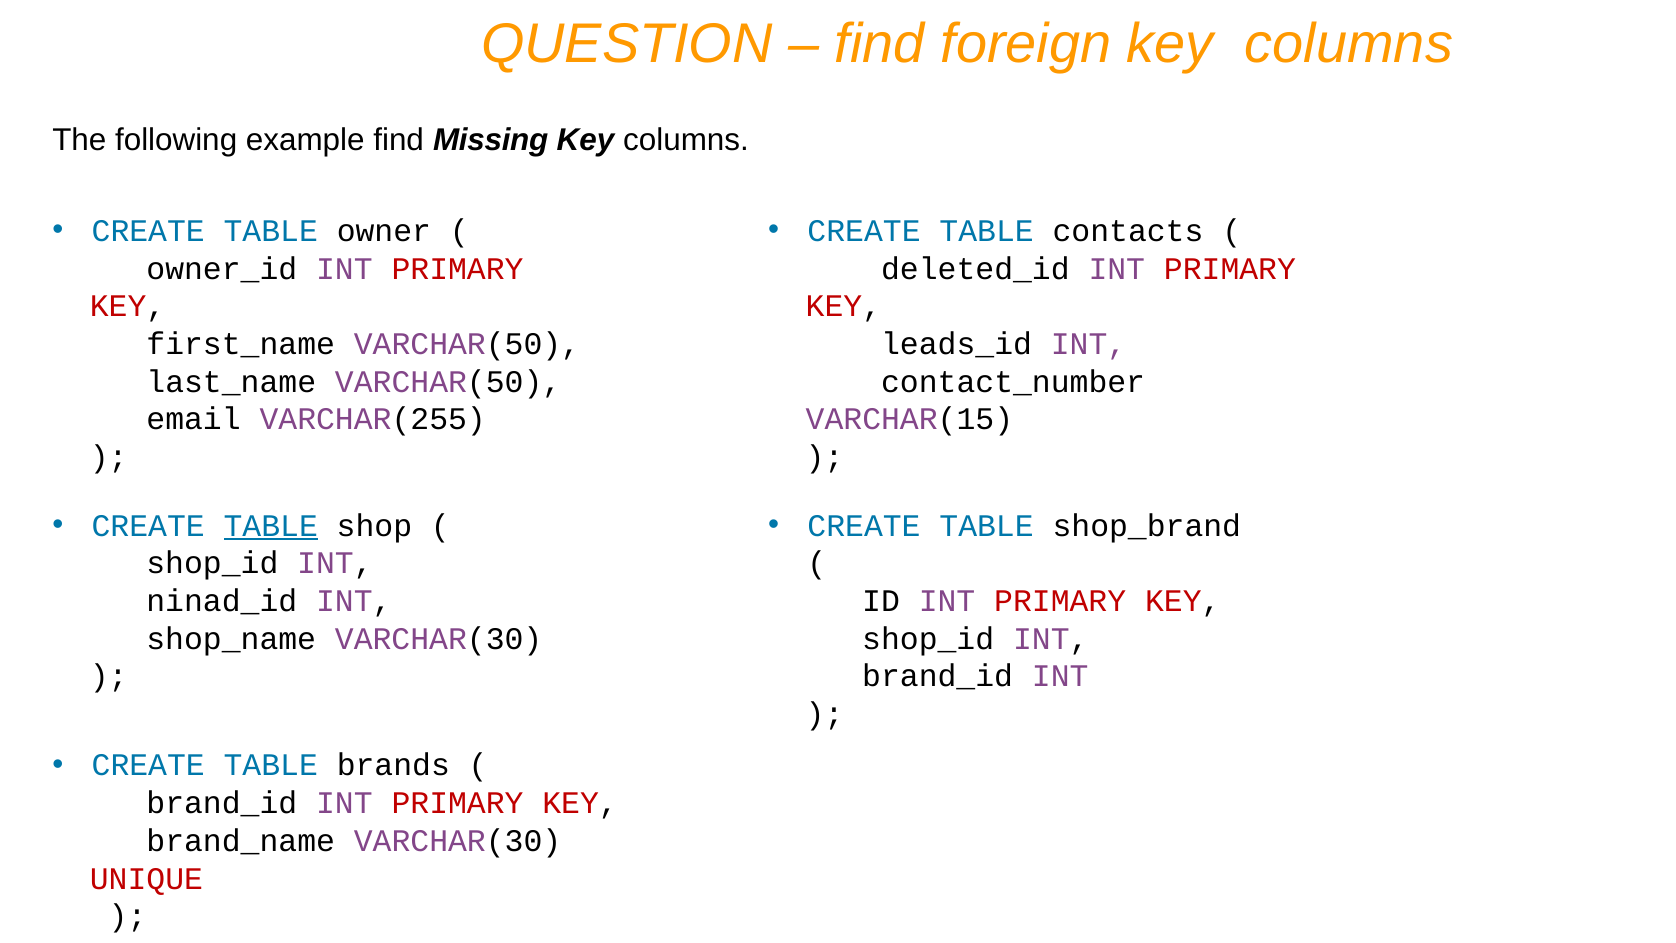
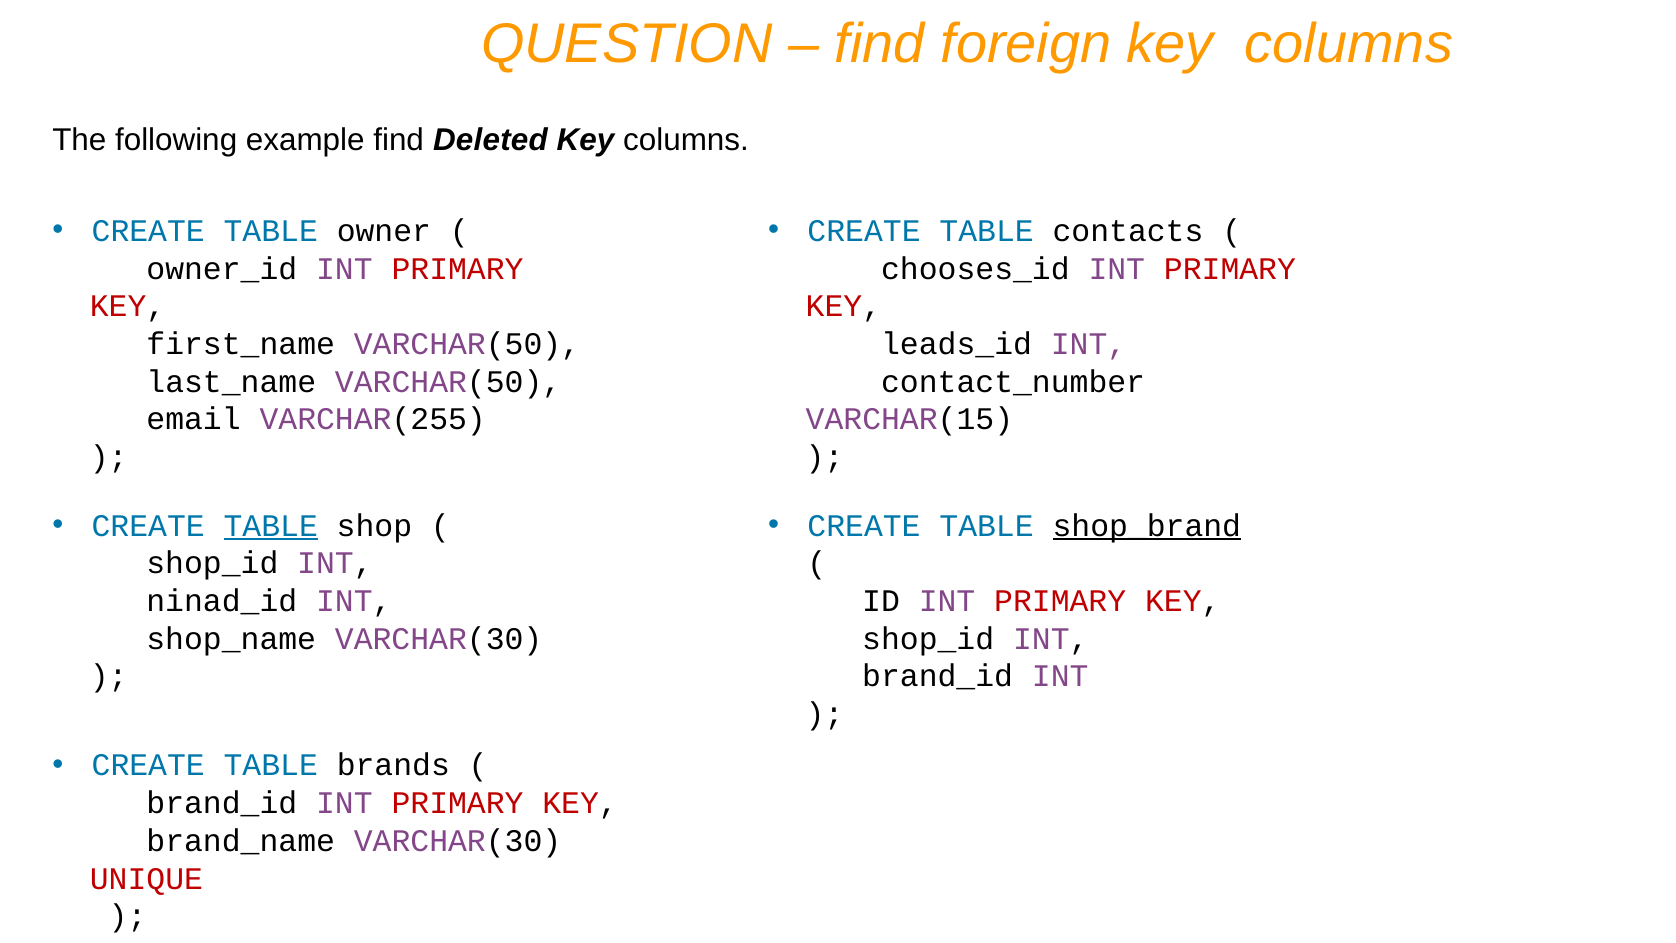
Missing: Missing -> Deleted
deleted_id: deleted_id -> chooses_id
shop_brand underline: none -> present
